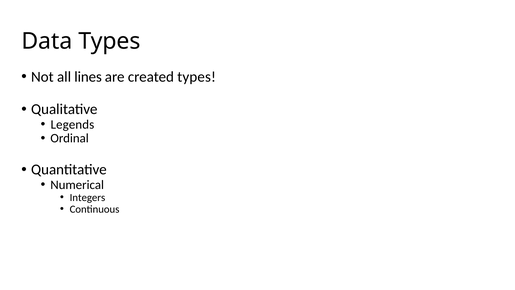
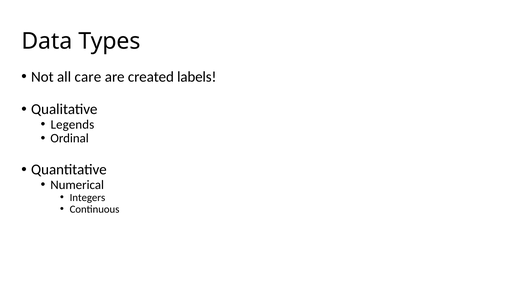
lines: lines -> care
created types: types -> labels
